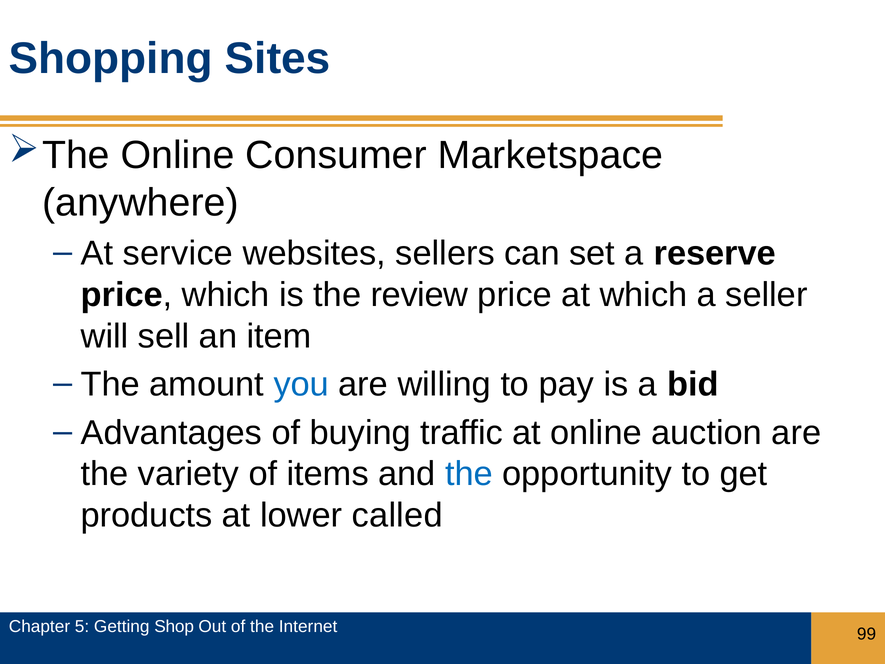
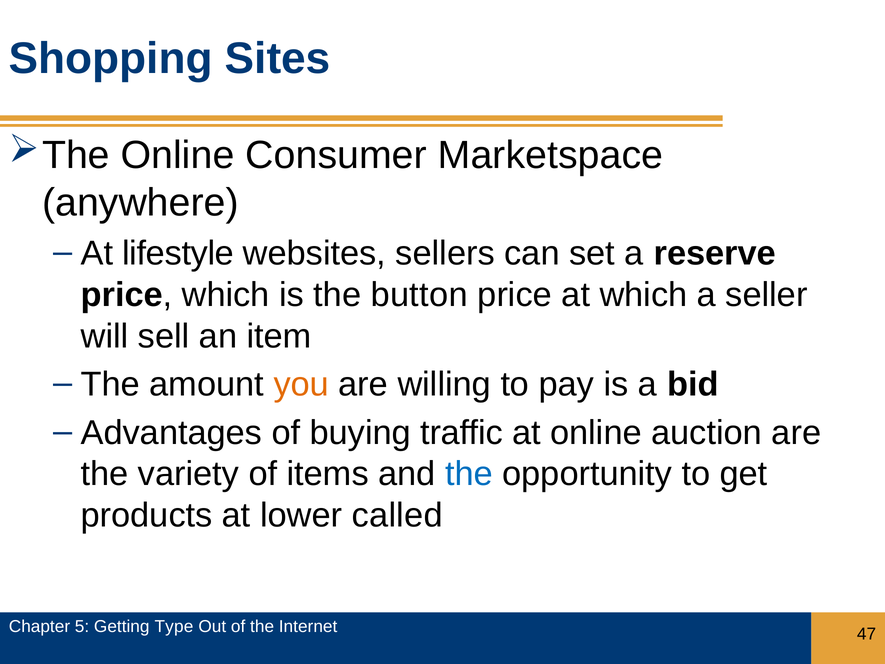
service: service -> lifestyle
review: review -> button
you colour: blue -> orange
Shop: Shop -> Type
99: 99 -> 47
